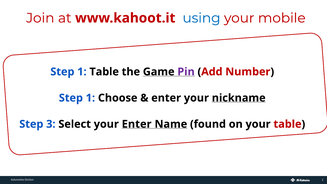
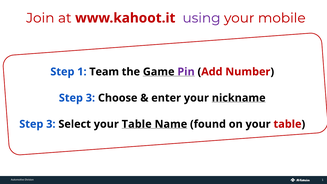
using colour: blue -> purple
1 Table: Table -> Team
1 at (90, 98): 1 -> 3
Select your Enter: Enter -> Table
